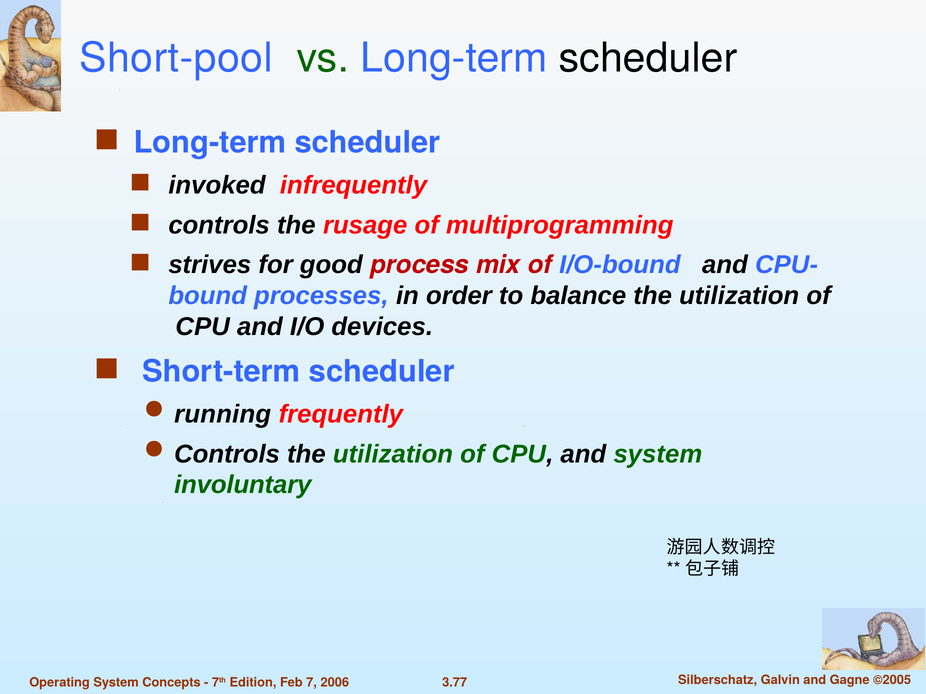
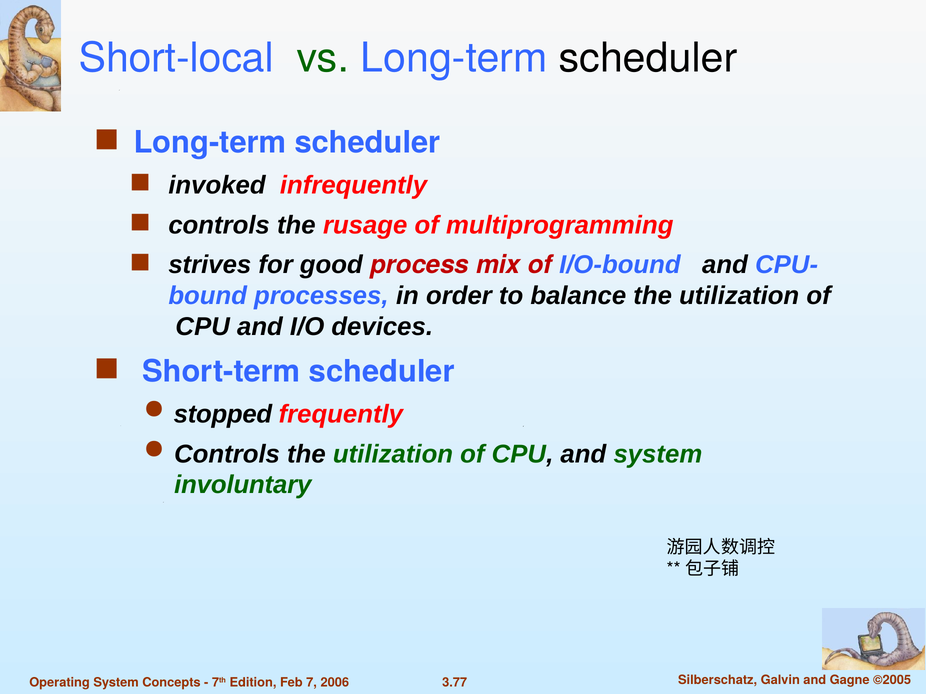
Short-pool: Short-pool -> Short-local
running: running -> stopped
